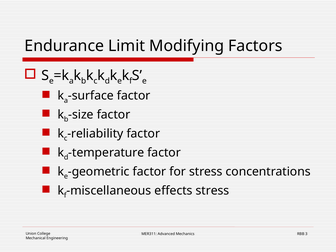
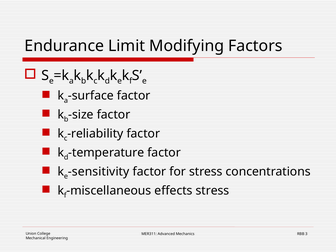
geometric: geometric -> sensitivity
